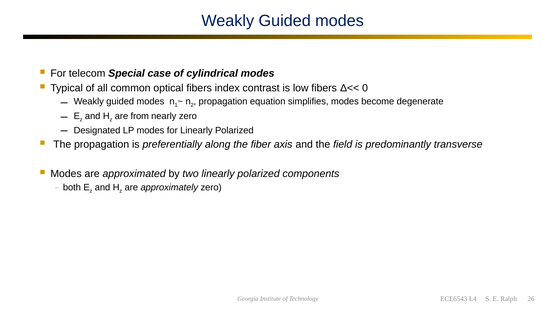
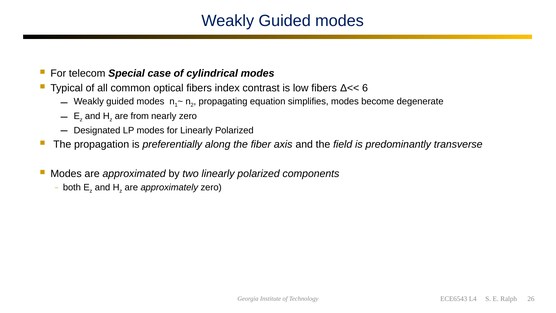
0: 0 -> 6
propagation at (223, 102): propagation -> propagating
